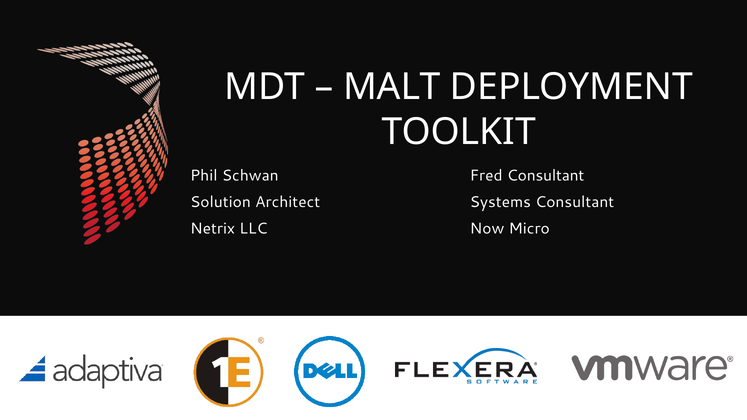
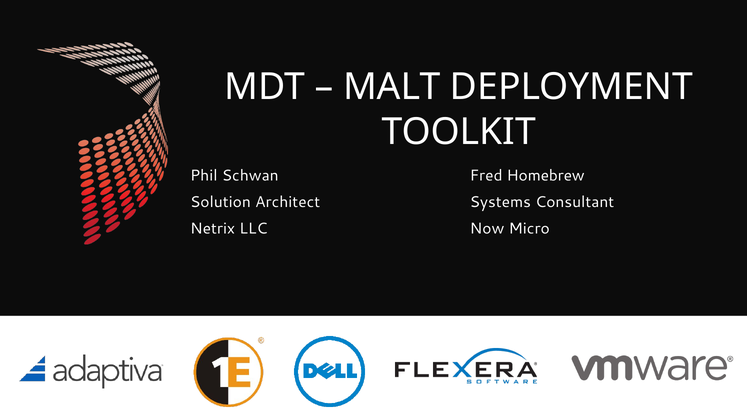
Fred Consultant: Consultant -> Homebrew
